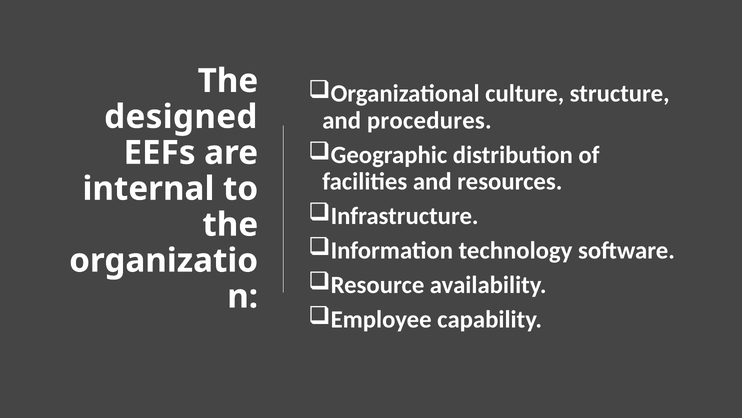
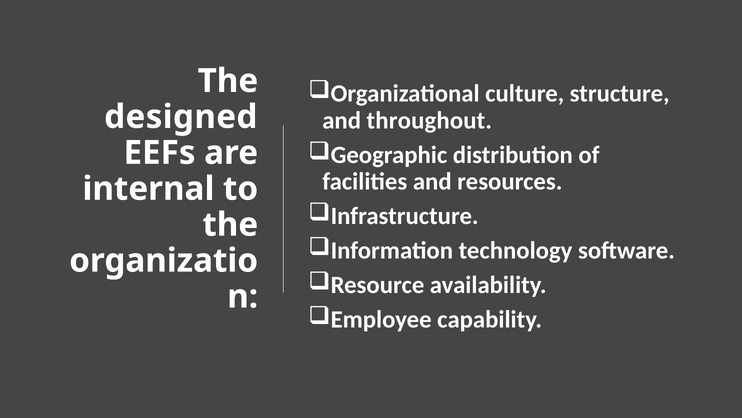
procedures: procedures -> throughout
